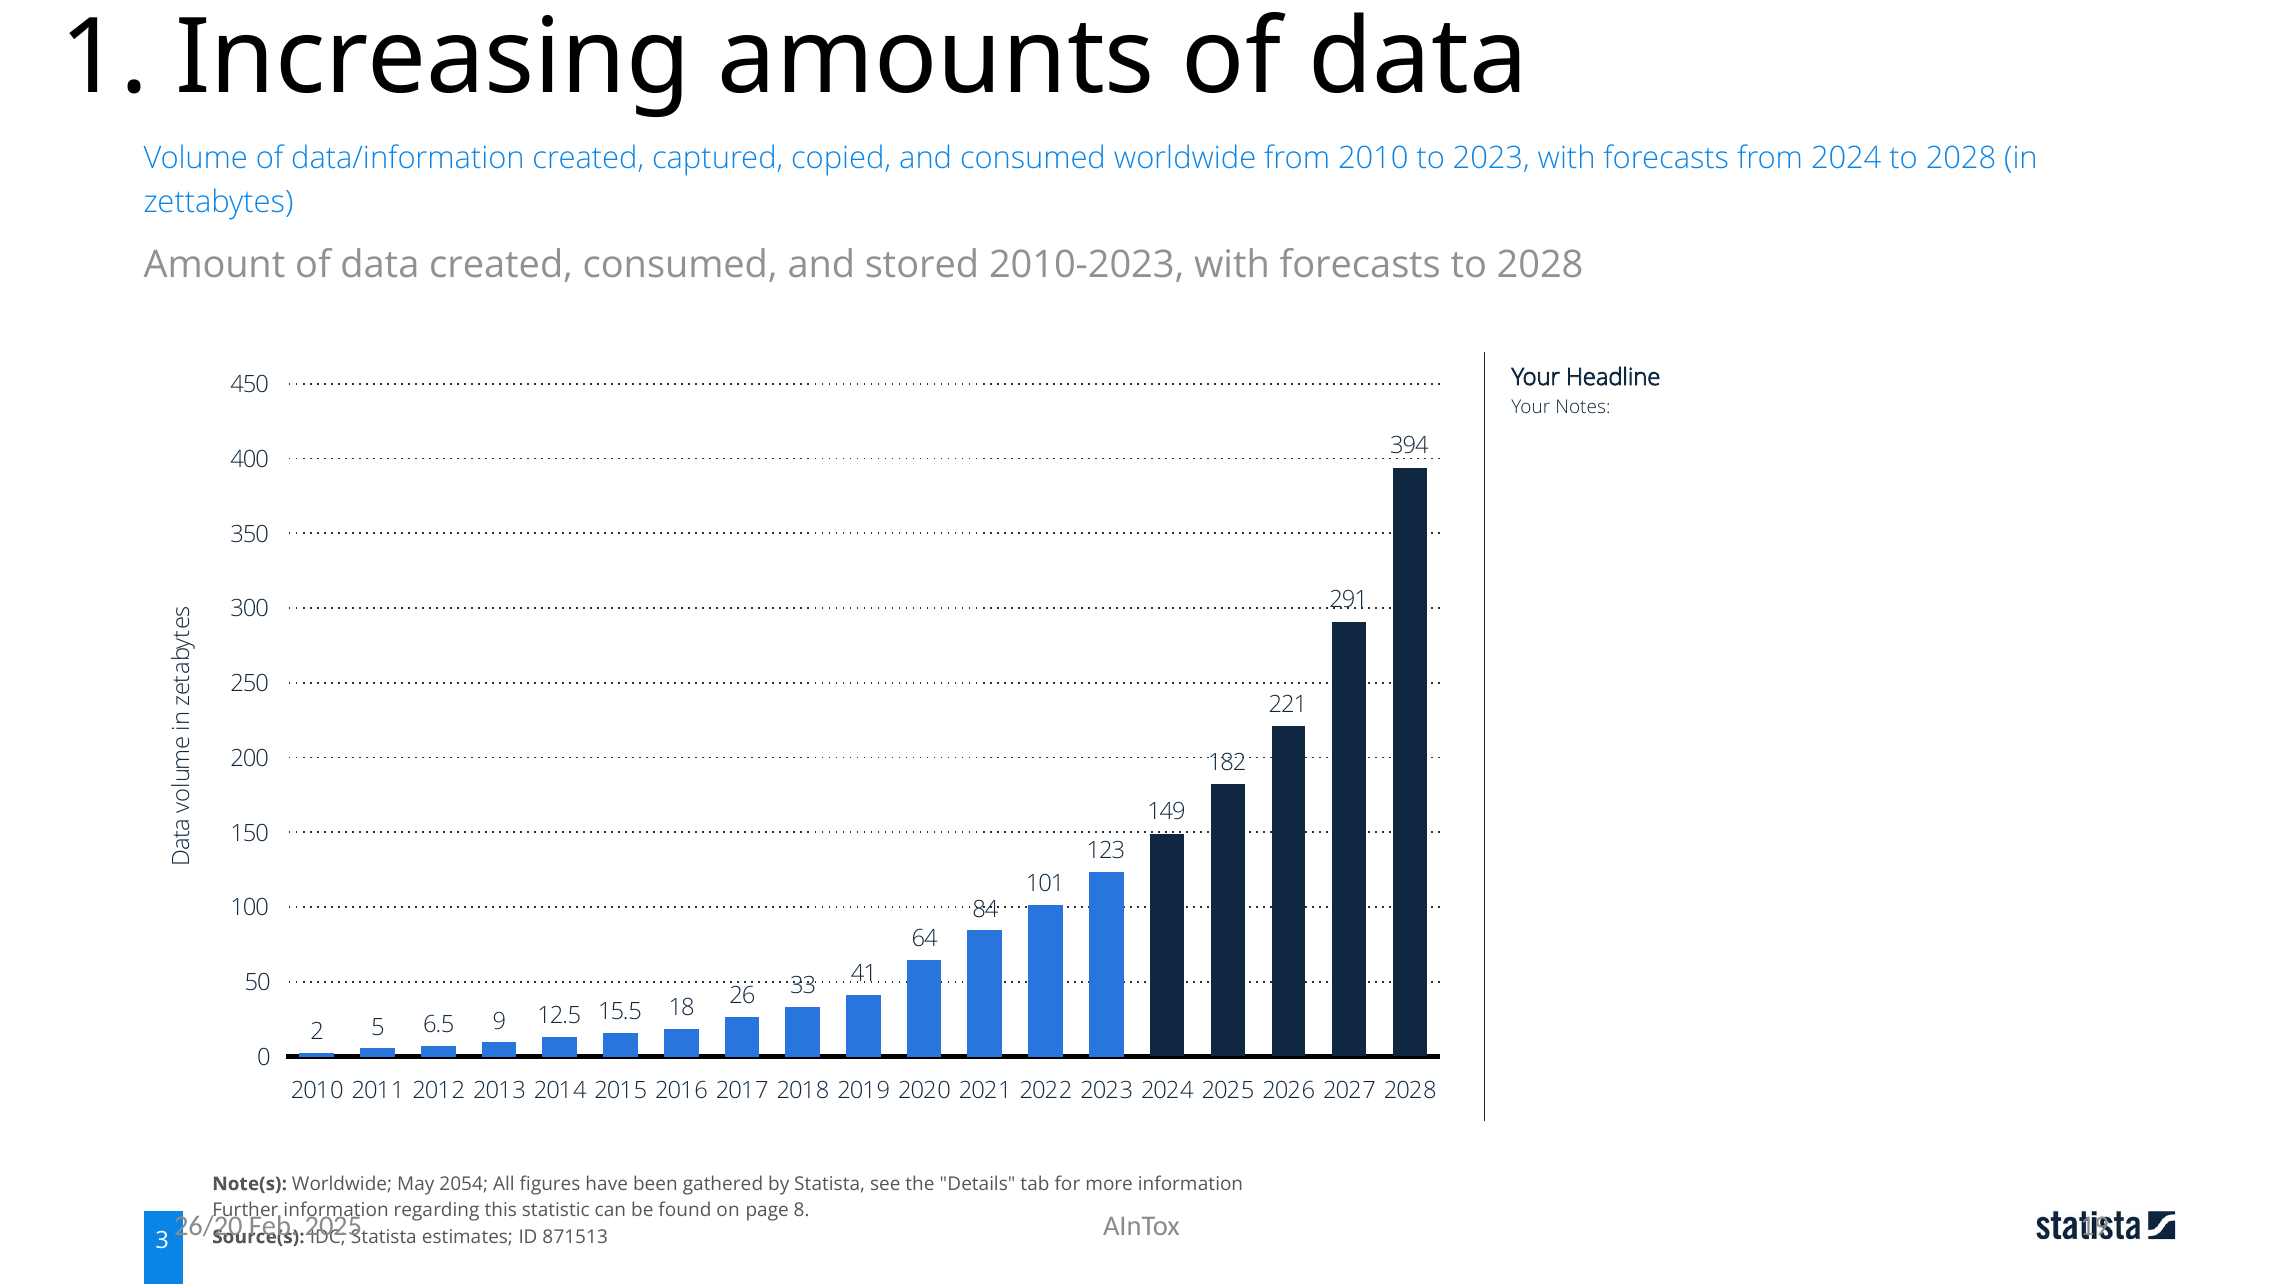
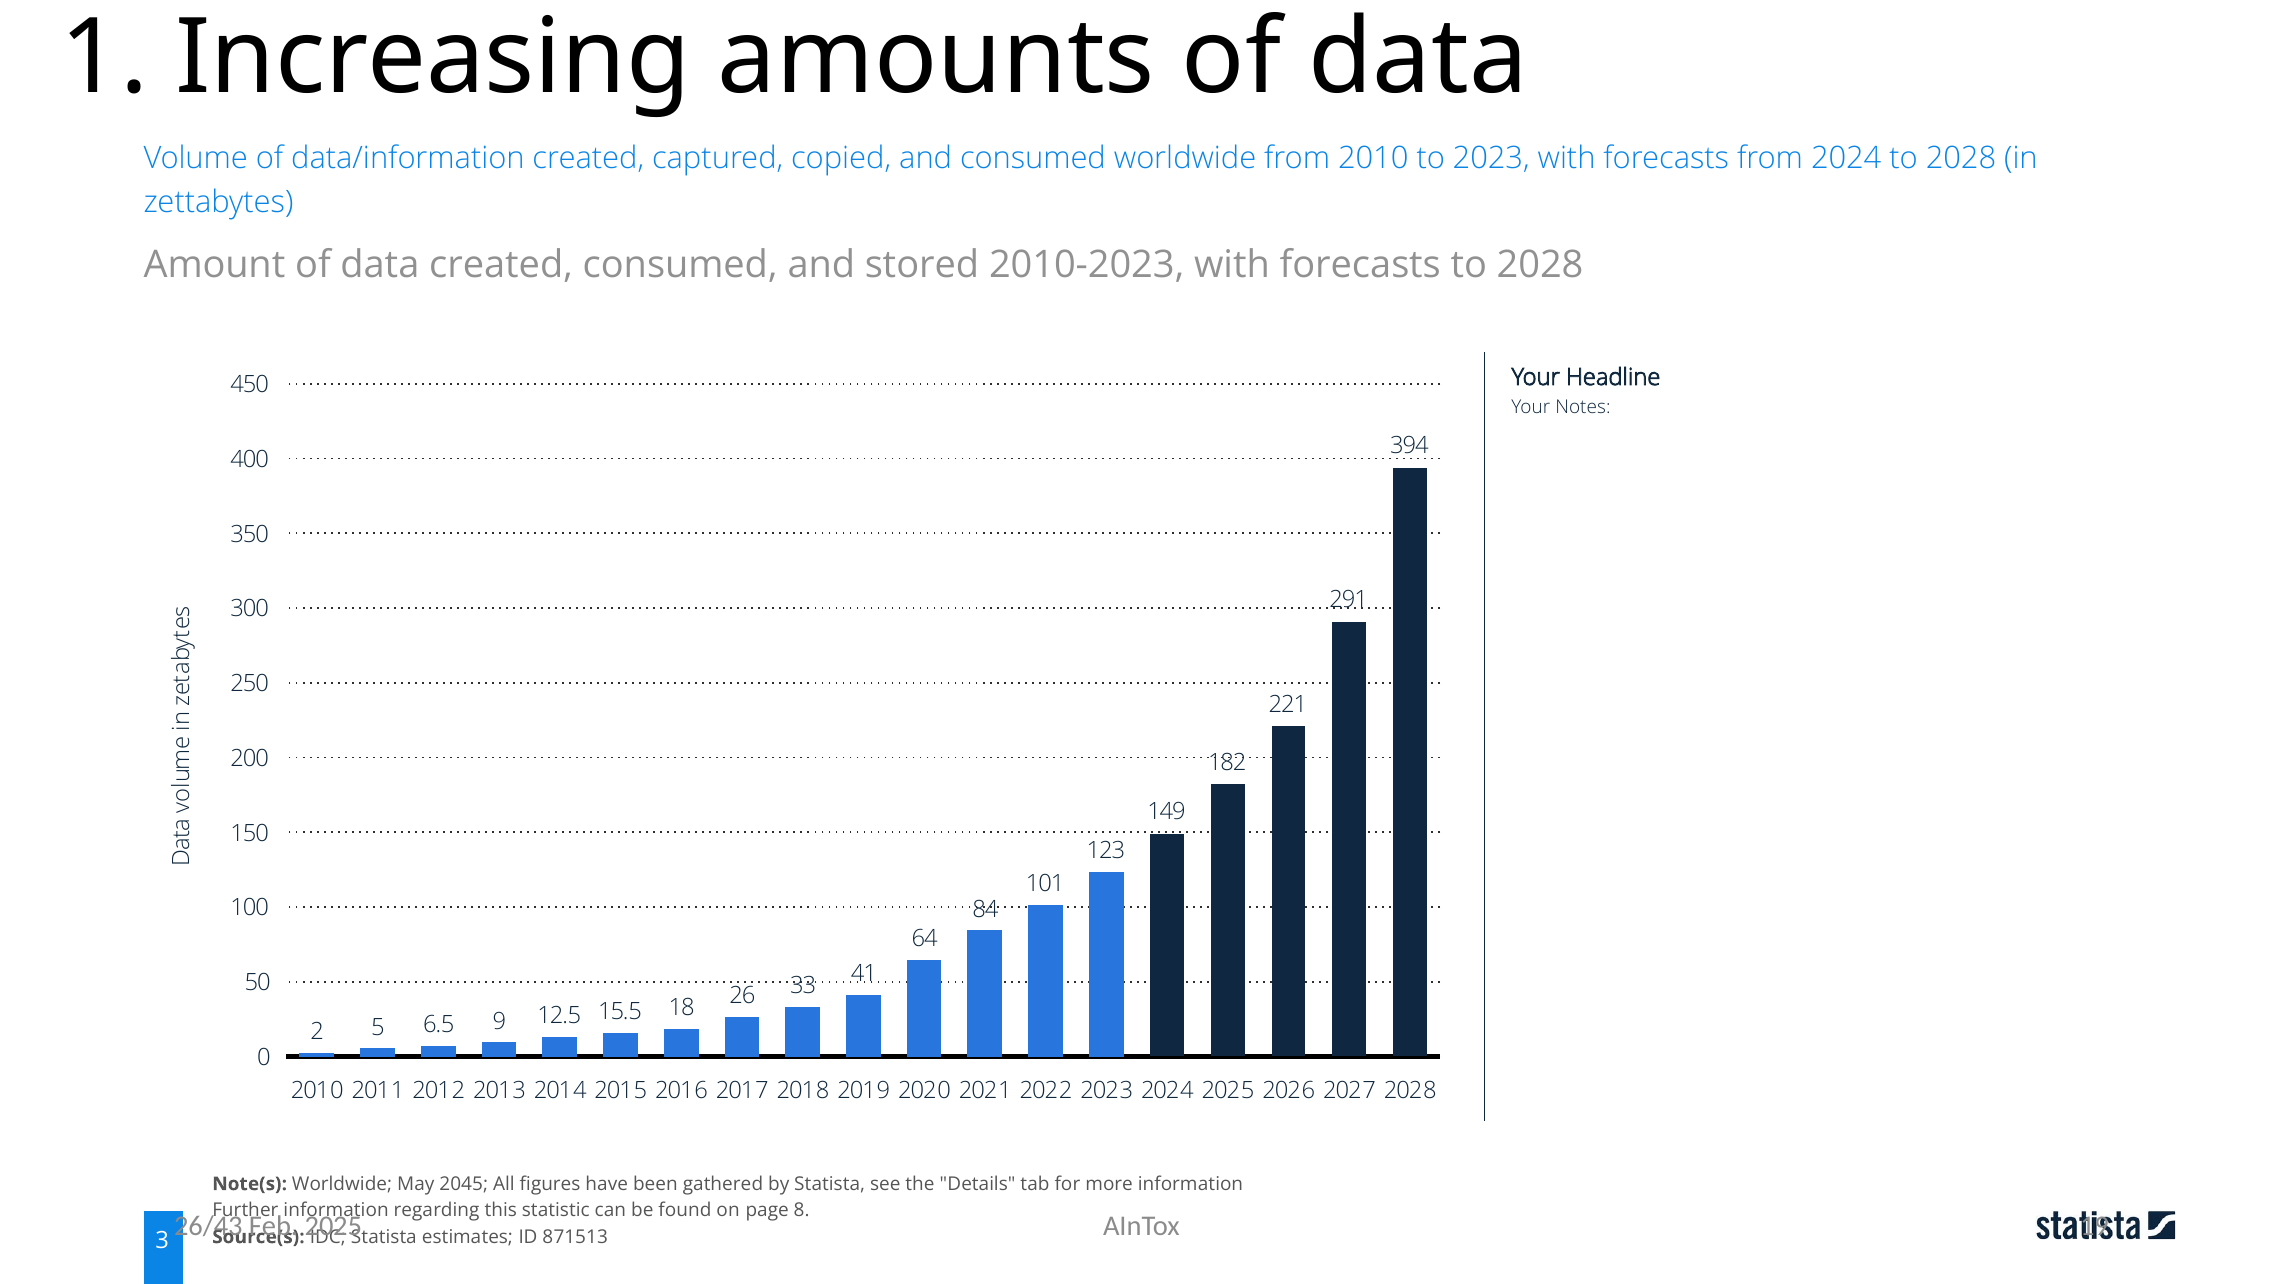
2054: 2054 -> 2045
26/20: 26/20 -> 26/43
